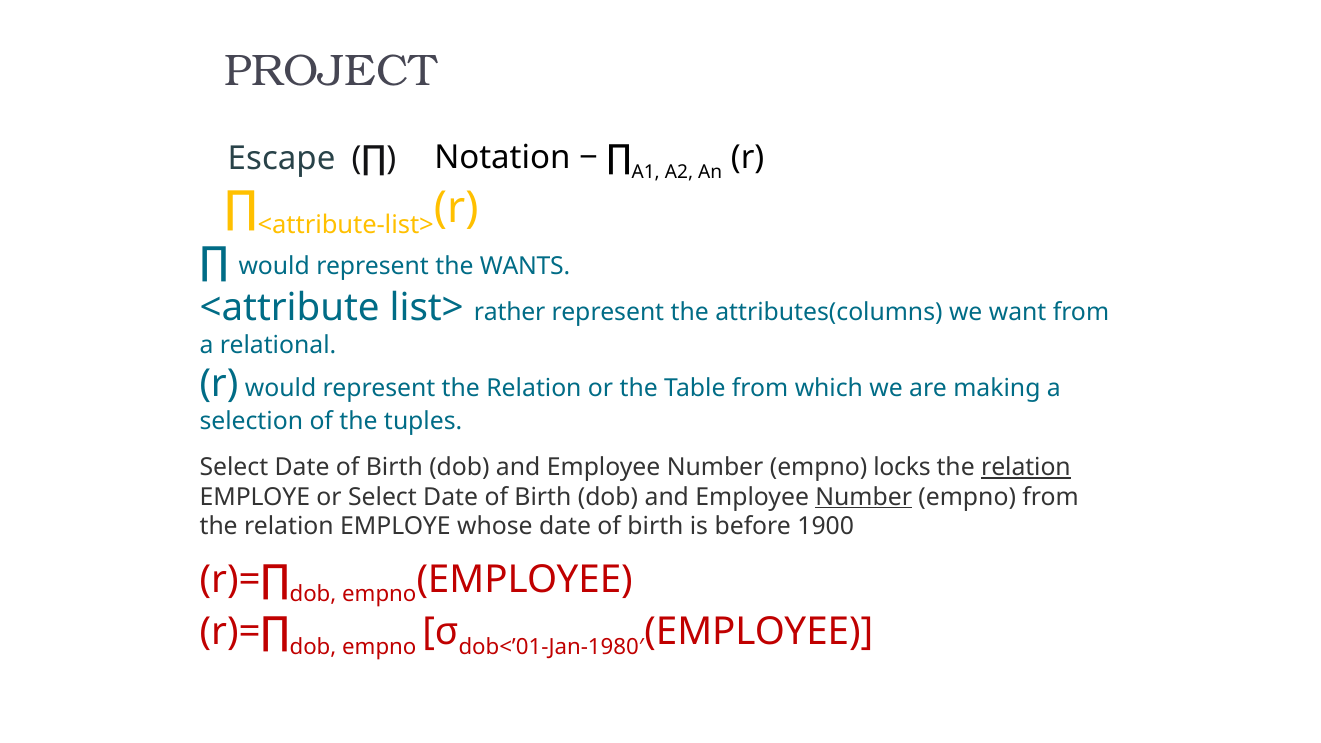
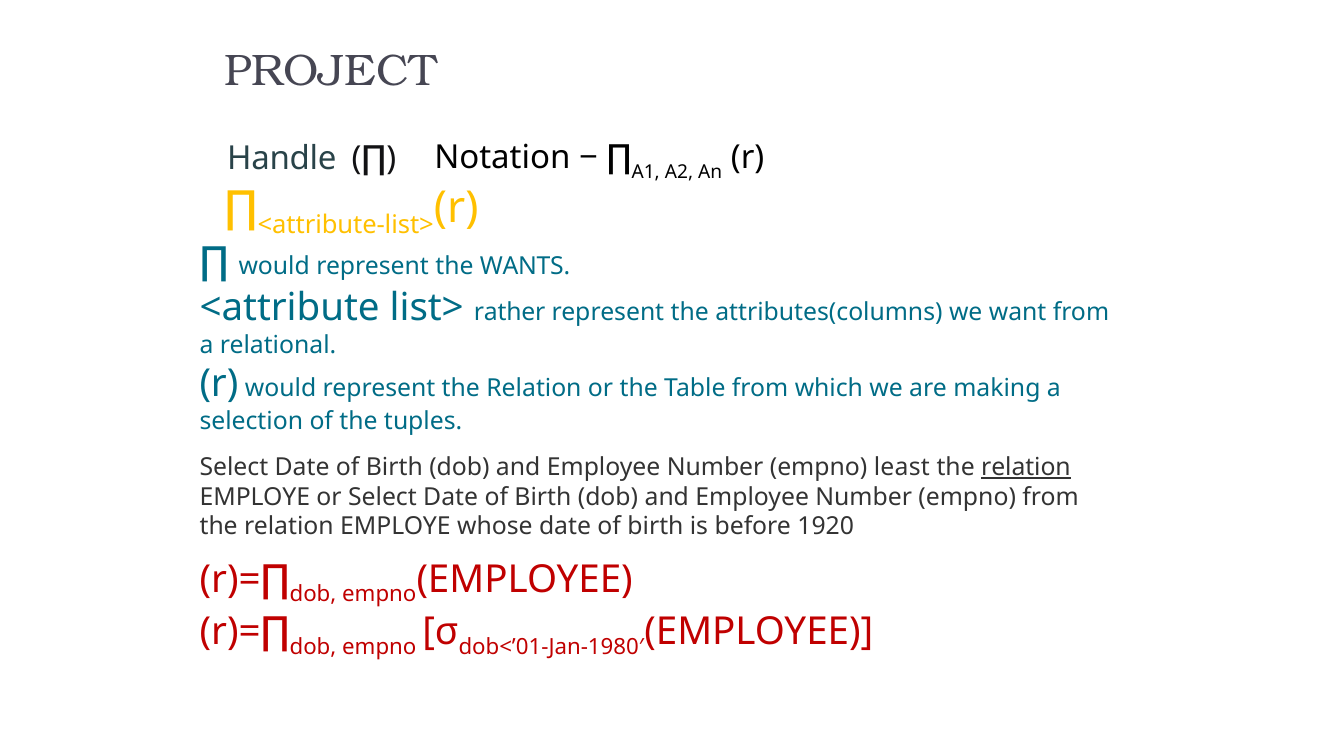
Escape: Escape -> Handle
locks: locks -> least
Number at (864, 497) underline: present -> none
1900: 1900 -> 1920
